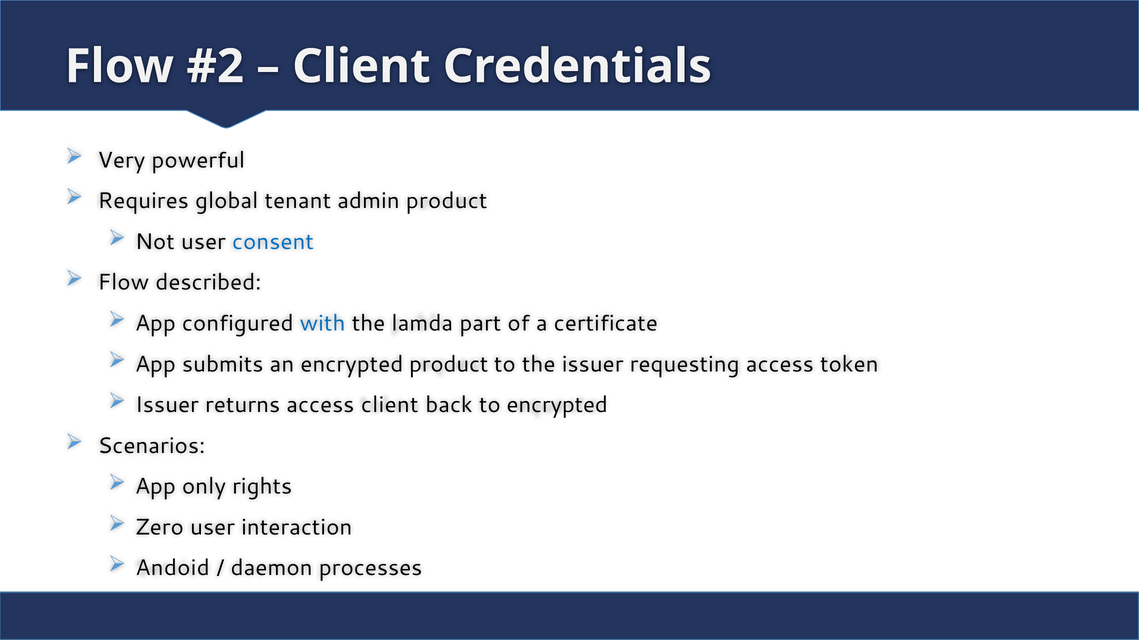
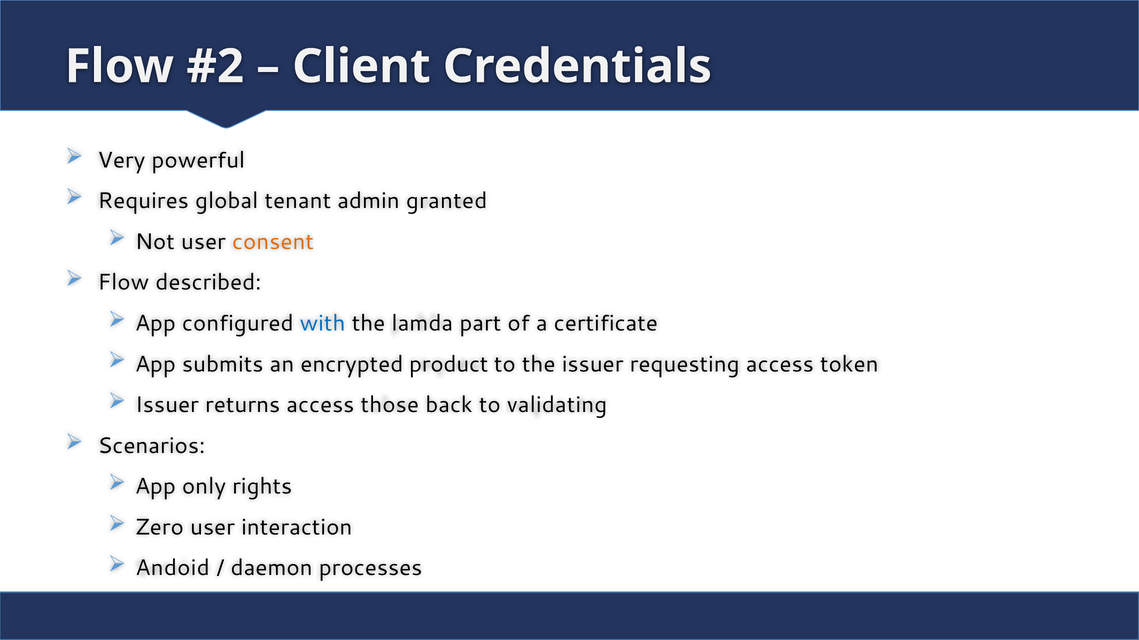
admin product: product -> granted
consent colour: blue -> orange
access client: client -> those
to encrypted: encrypted -> validating
